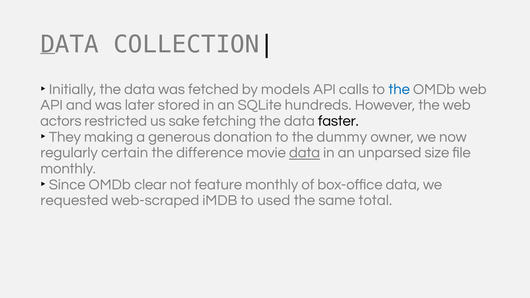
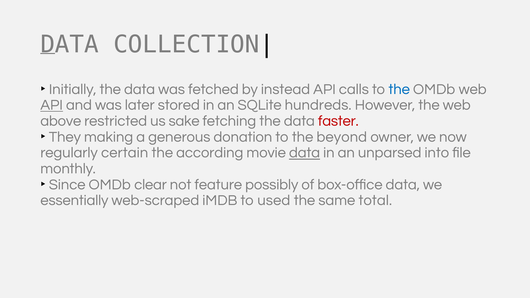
models: models -> instead
API at (52, 105) underline: none -> present
actors: actors -> above
faster colour: black -> red
dummy: dummy -> beyond
difference: difference -> according
size: size -> into
feature monthly: monthly -> possibly
requested: requested -> essentially
